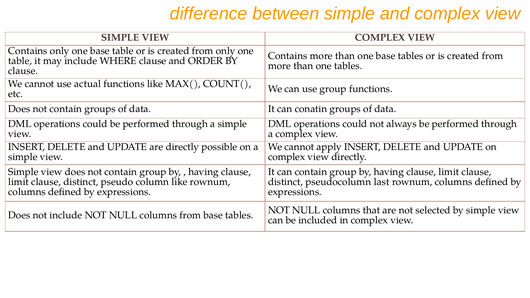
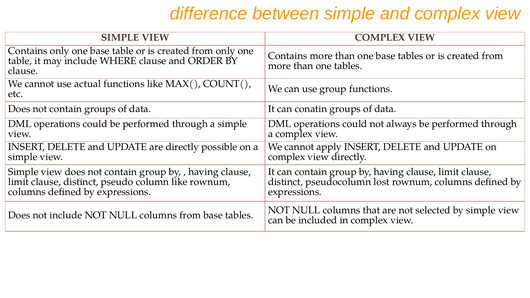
last: last -> lost
